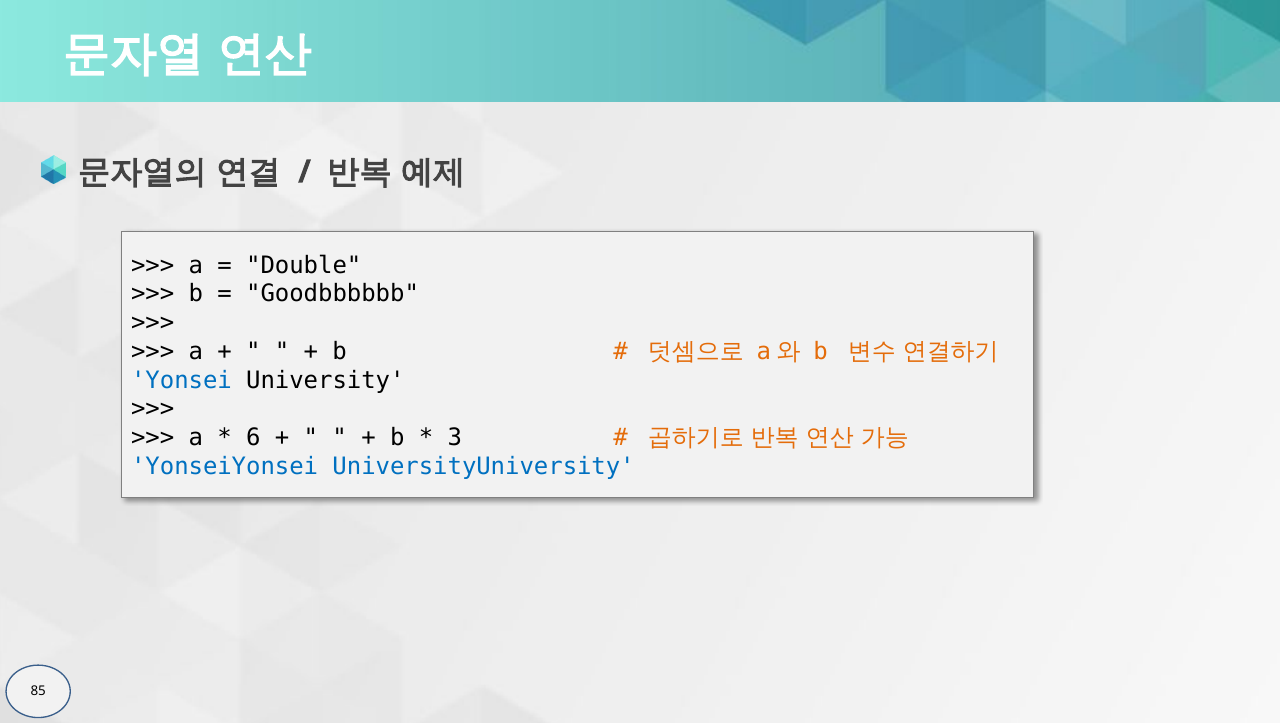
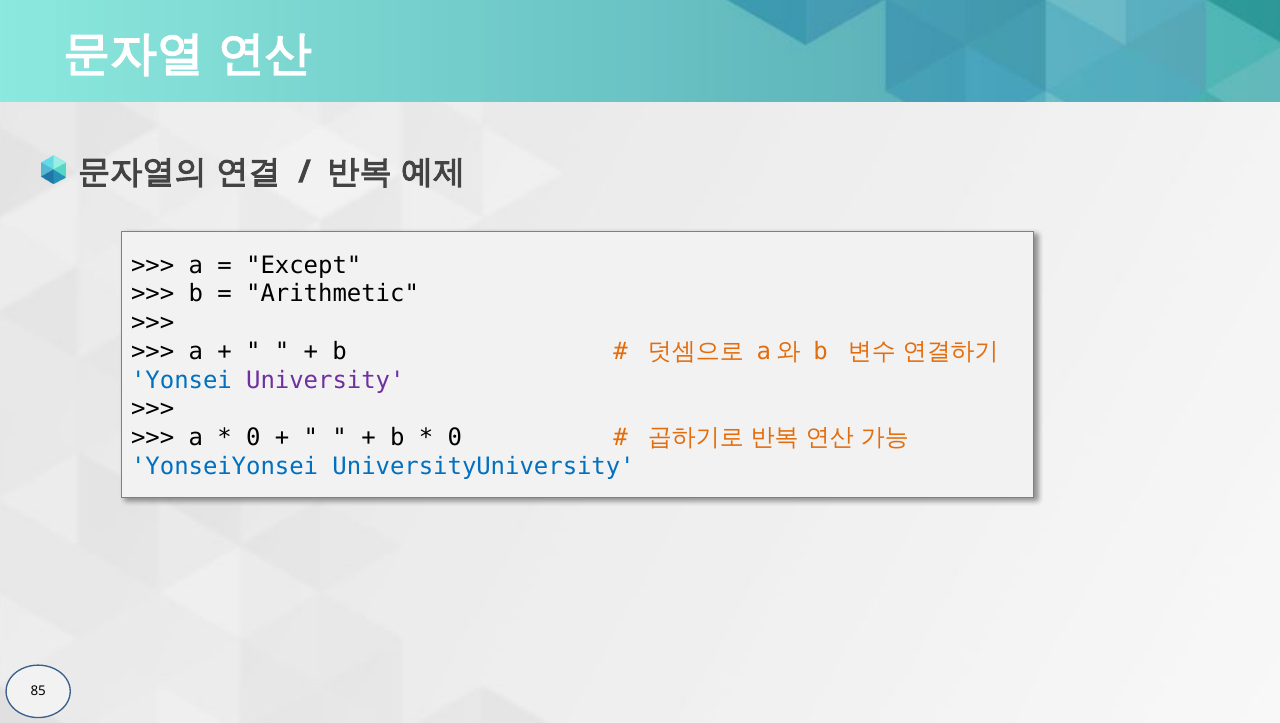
Double: Double -> Except
Goodbbbbbb: Goodbbbbbb -> Arithmetic
University colour: black -> purple
6 at (253, 438): 6 -> 0
3 at (455, 438): 3 -> 0
